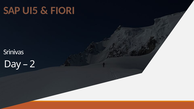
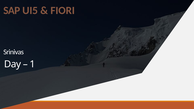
2: 2 -> 1
